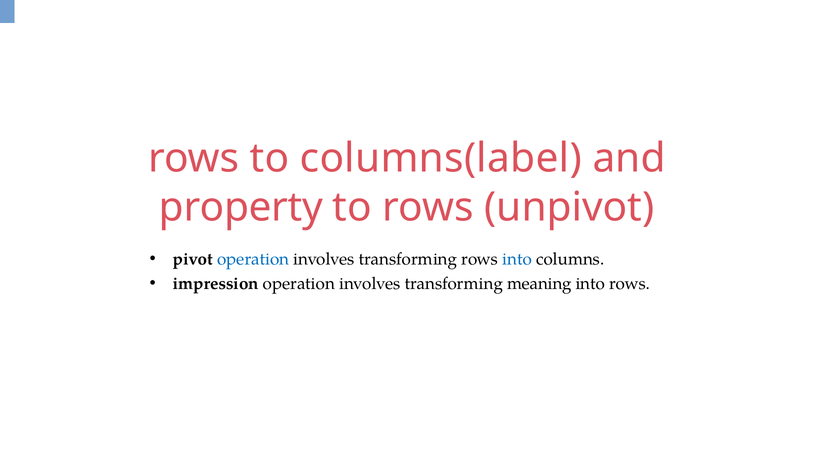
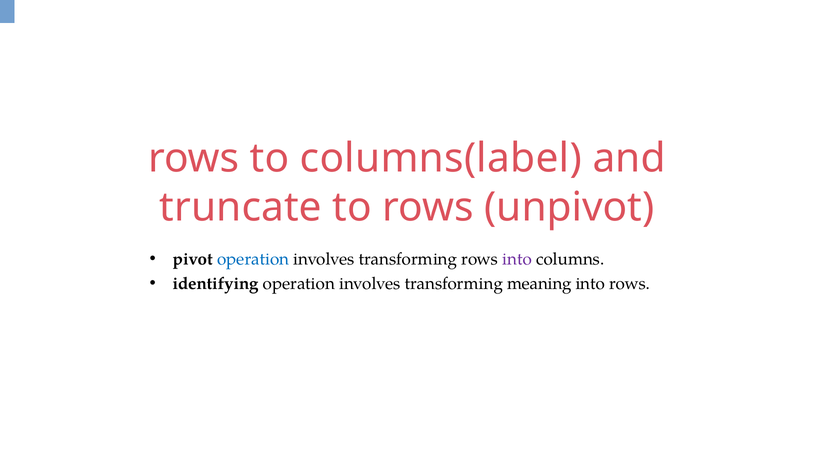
property: property -> truncate
into at (517, 259) colour: blue -> purple
impression: impression -> identifying
